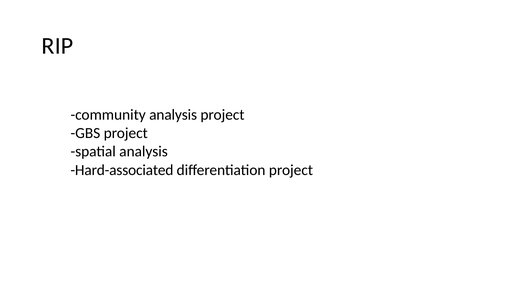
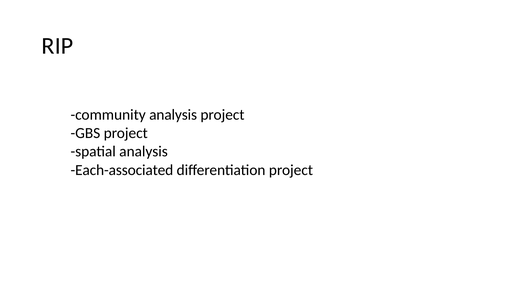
Hard-associated: Hard-associated -> Each-associated
